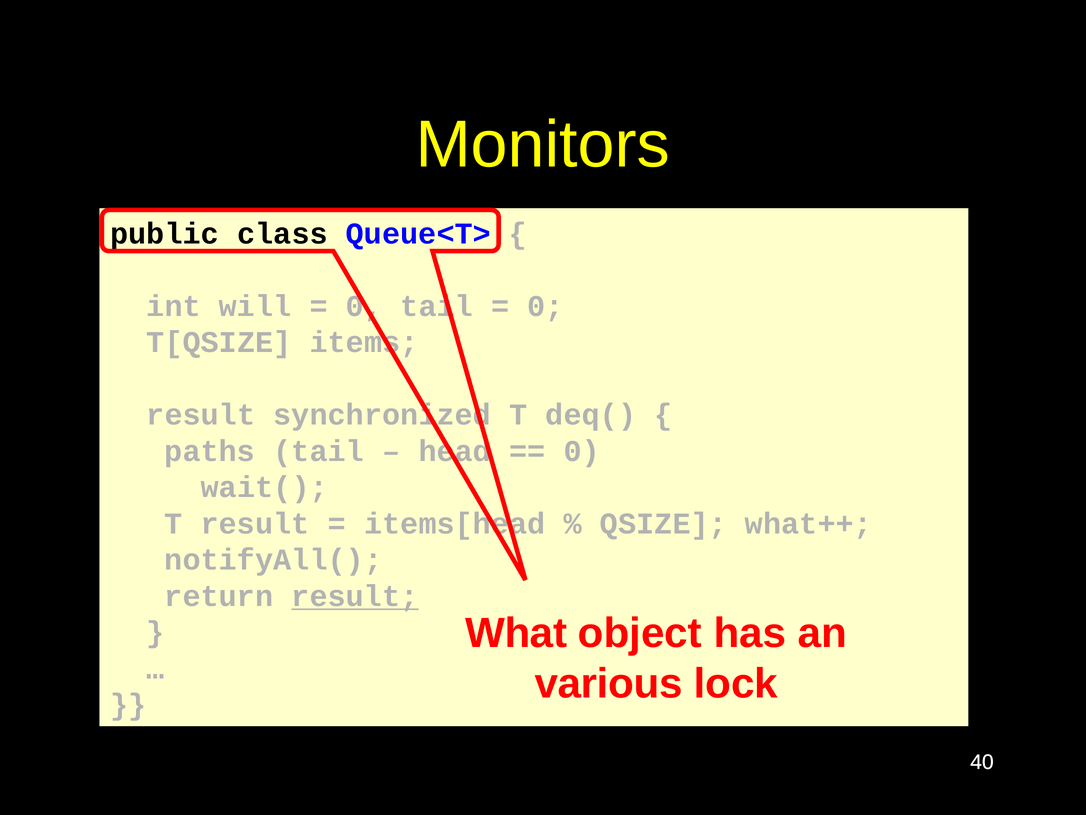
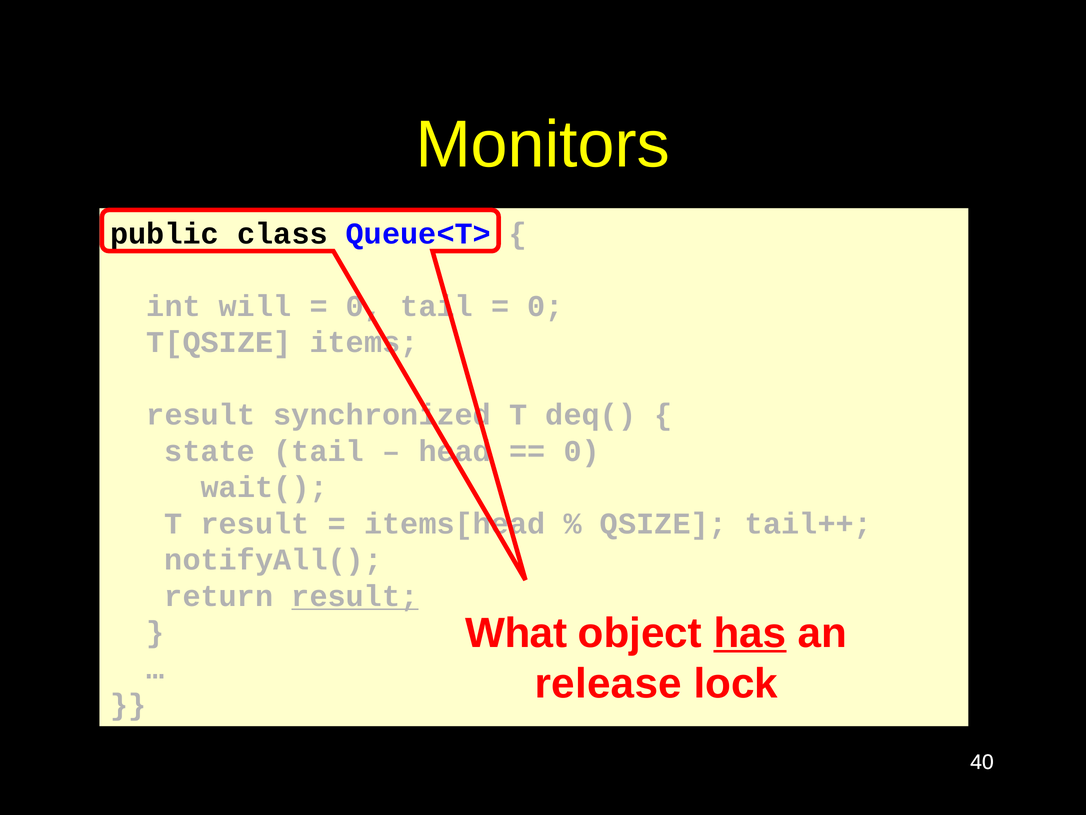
paths: paths -> state
what++: what++ -> tail++
has underline: none -> present
various: various -> release
